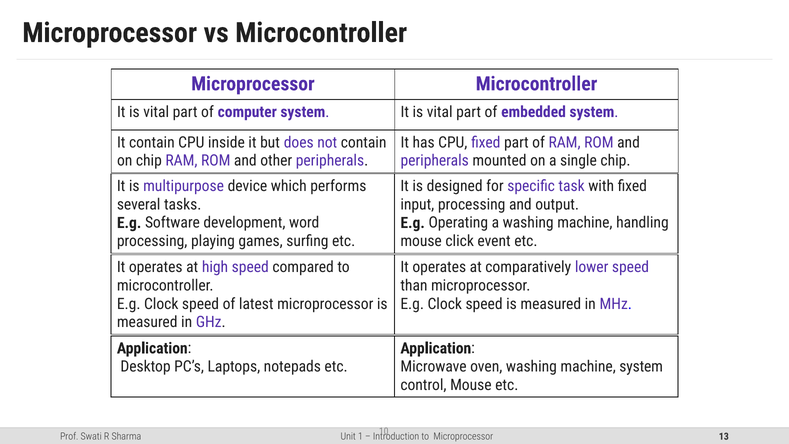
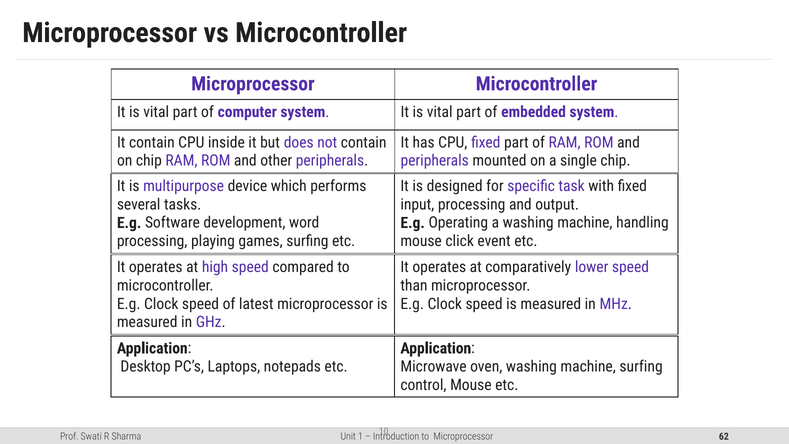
machine system: system -> surfing
13: 13 -> 62
